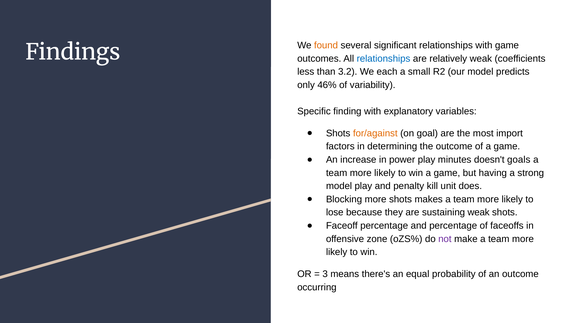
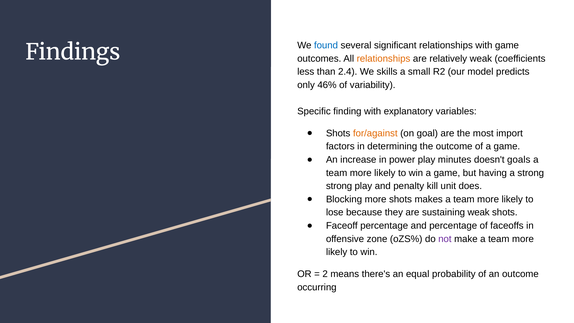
found colour: orange -> blue
relationships at (383, 58) colour: blue -> orange
3.2: 3.2 -> 2.4
each: each -> skills
model at (339, 186): model -> strong
3: 3 -> 2
